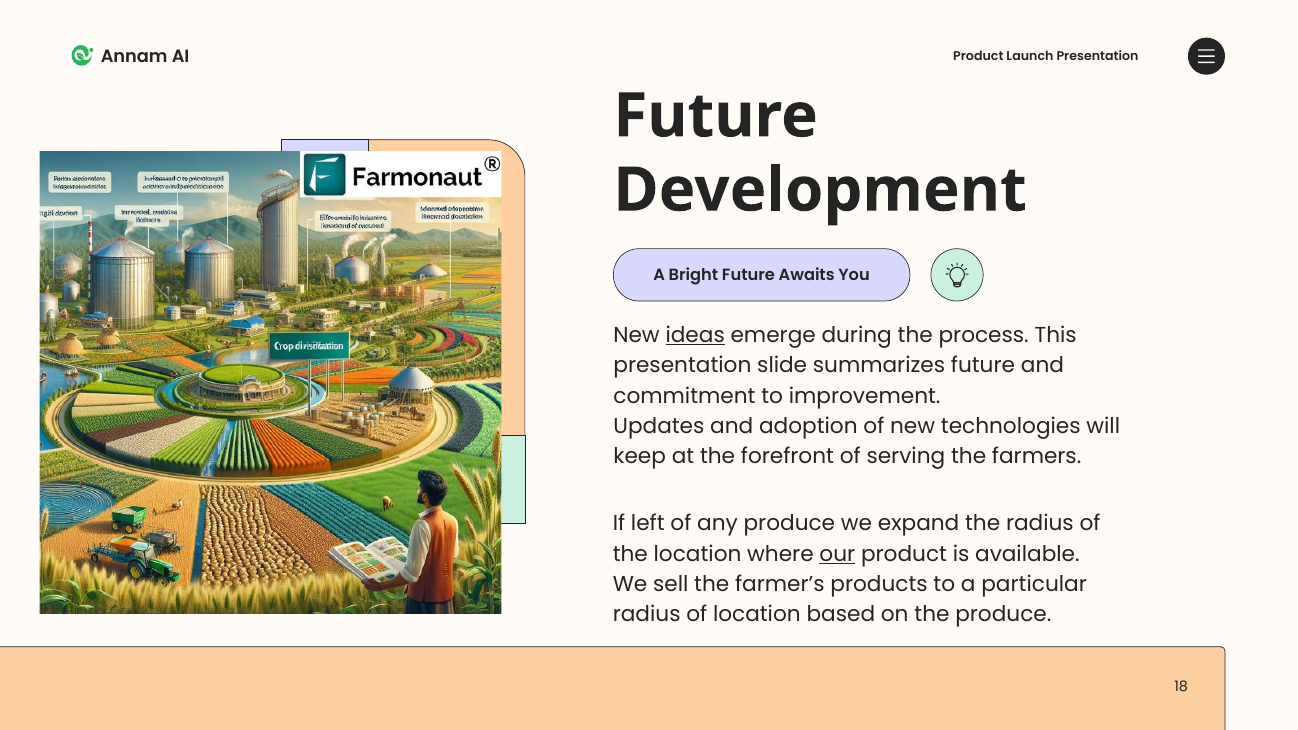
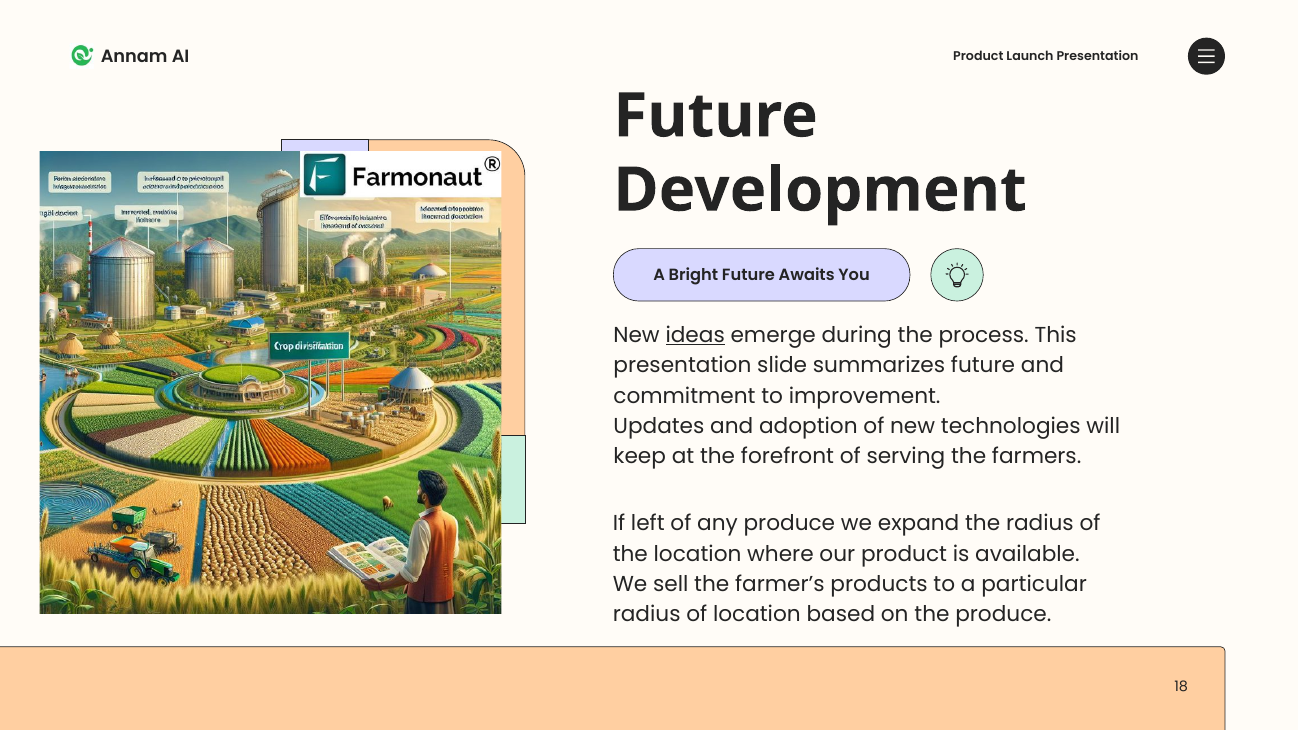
our underline: present -> none
